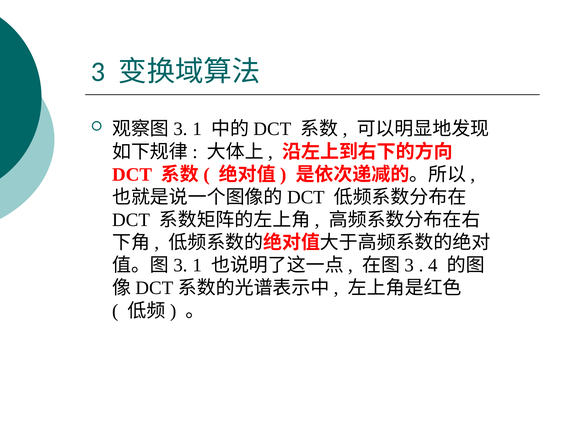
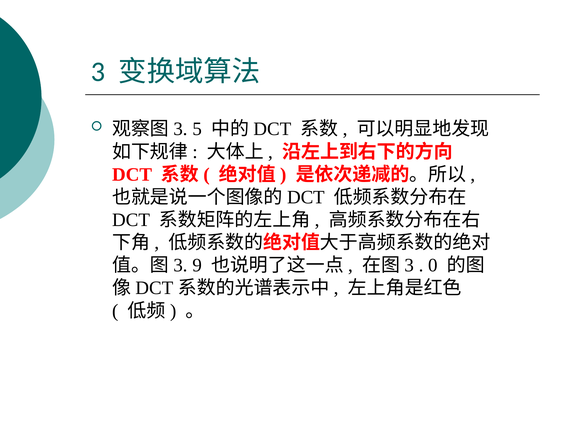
1 at (197, 129): 1 -> 5
1 at (197, 265): 1 -> 9
4: 4 -> 0
